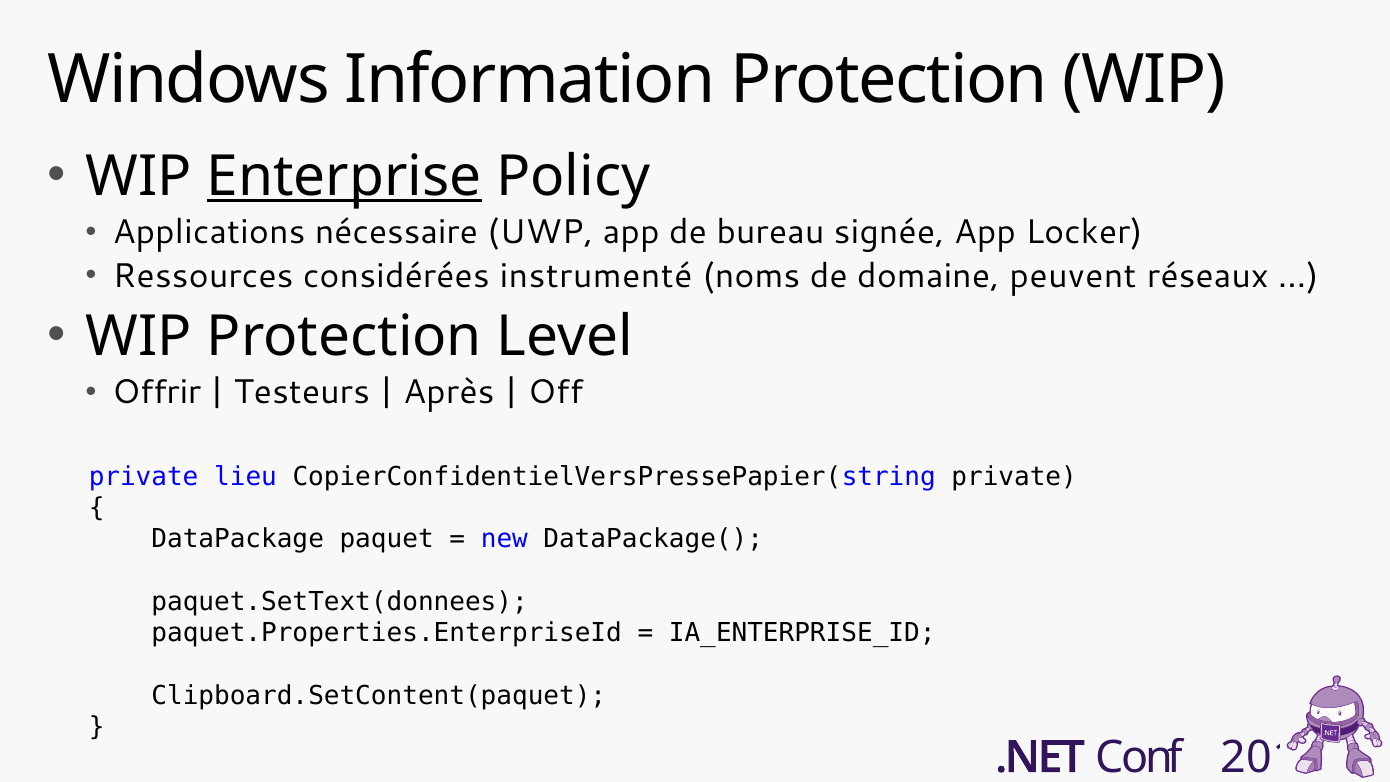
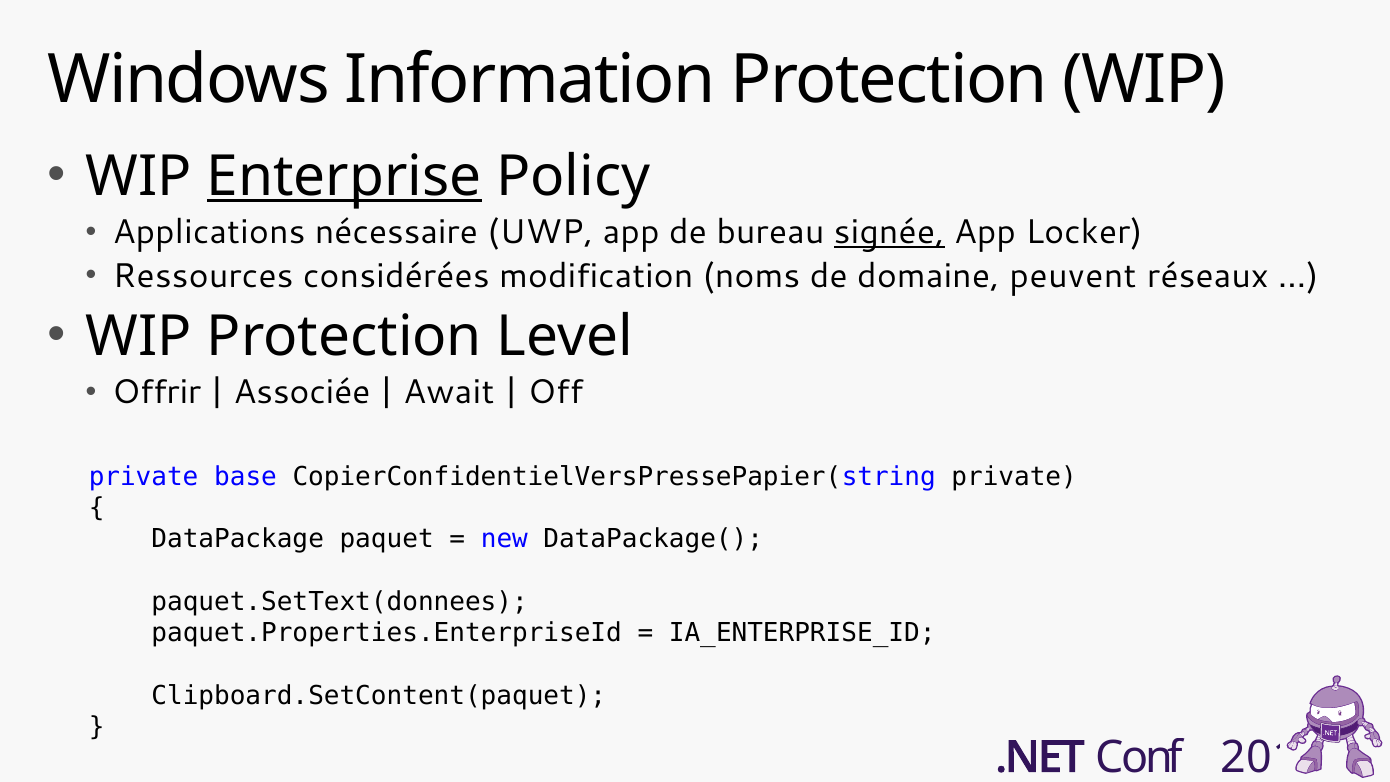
signée underline: none -> present
instrumenté: instrumenté -> modification
Testeurs: Testeurs -> Associée
Après: Après -> Await
lieu: lieu -> base
